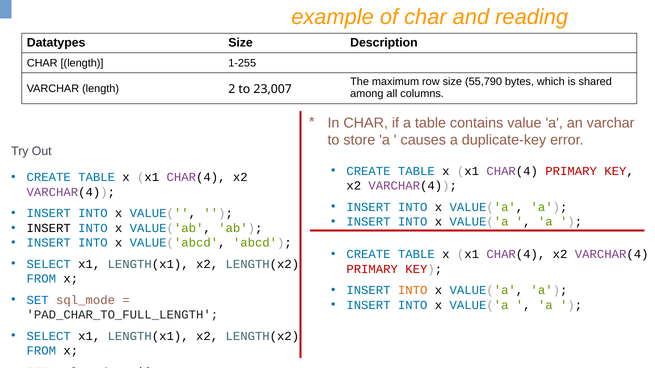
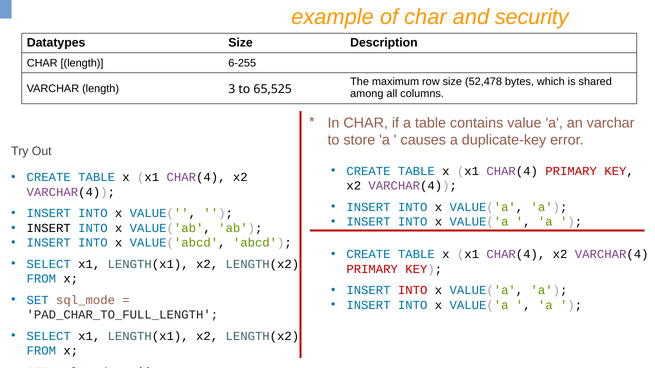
reading: reading -> security
1-255: 1-255 -> 6-255
55,790: 55,790 -> 52,478
2: 2 -> 3
23,007: 23,007 -> 65,525
INTO at (413, 291) colour: orange -> red
